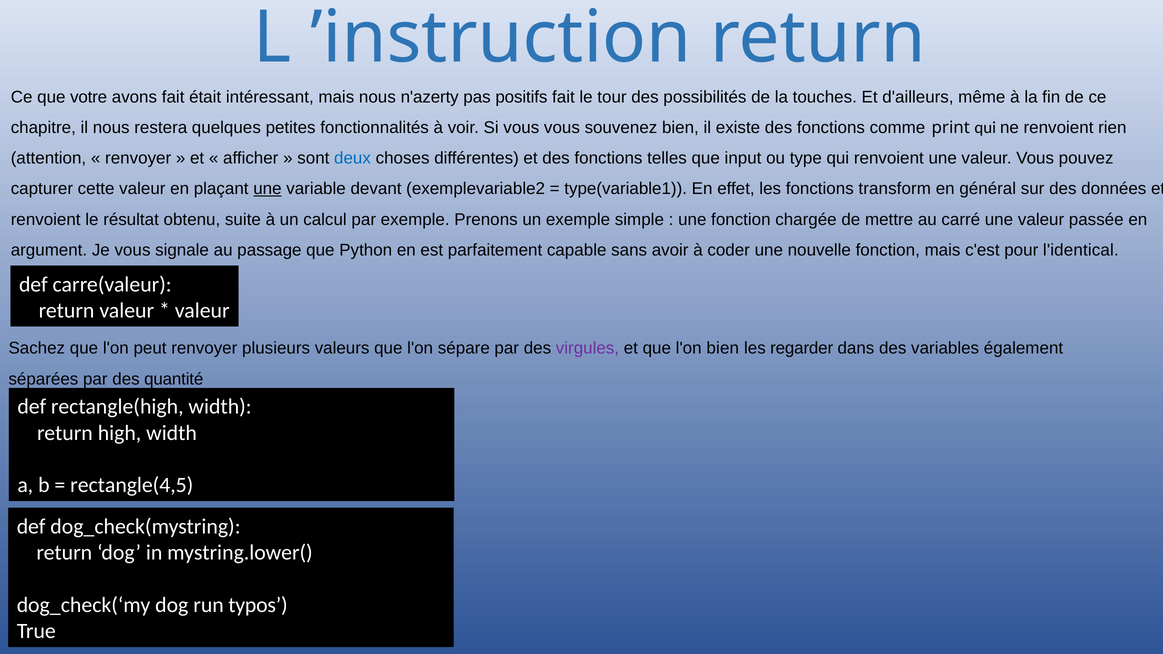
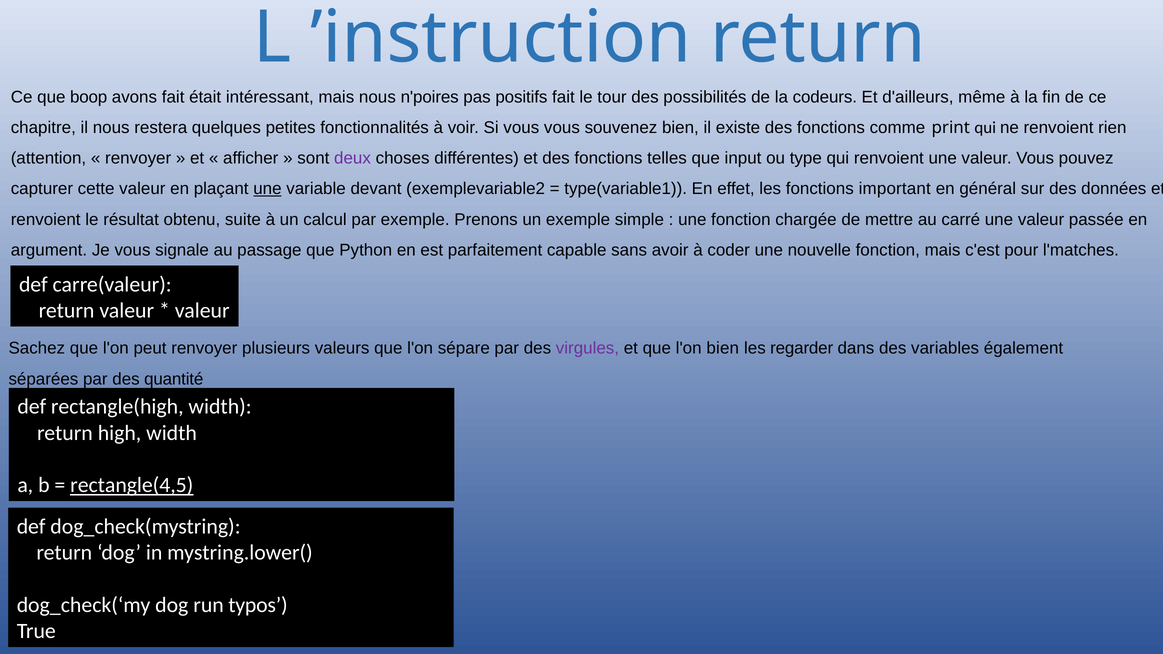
votre: votre -> boop
n'azerty: n'azerty -> n'poires
touches: touches -> codeurs
deux colour: blue -> purple
transform: transform -> important
l'identical: l'identical -> l'matches
rectangle(4,5 underline: none -> present
